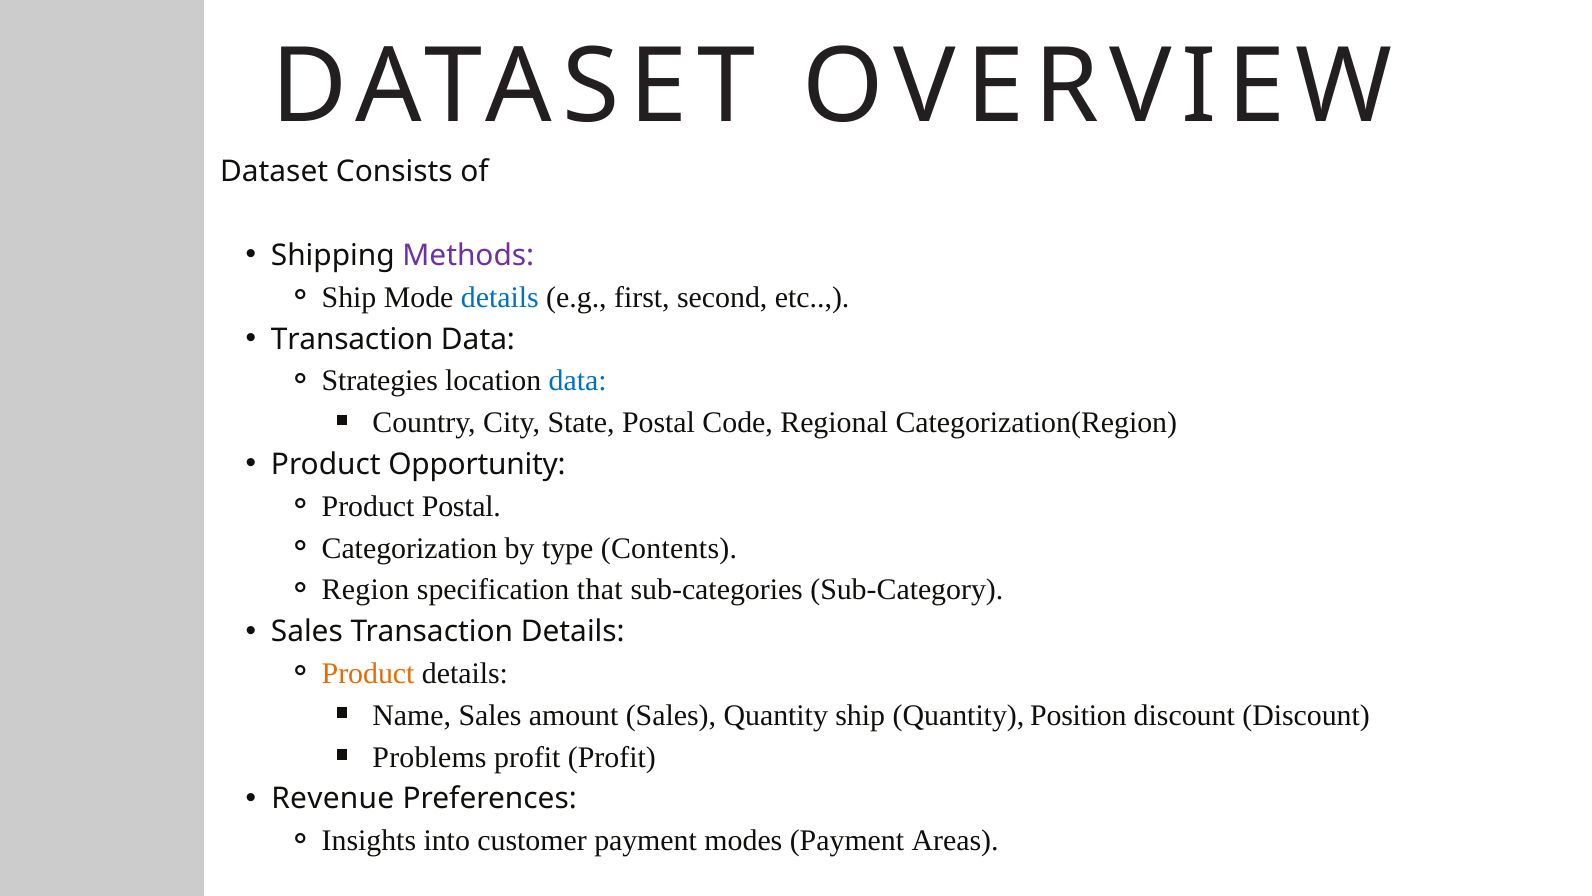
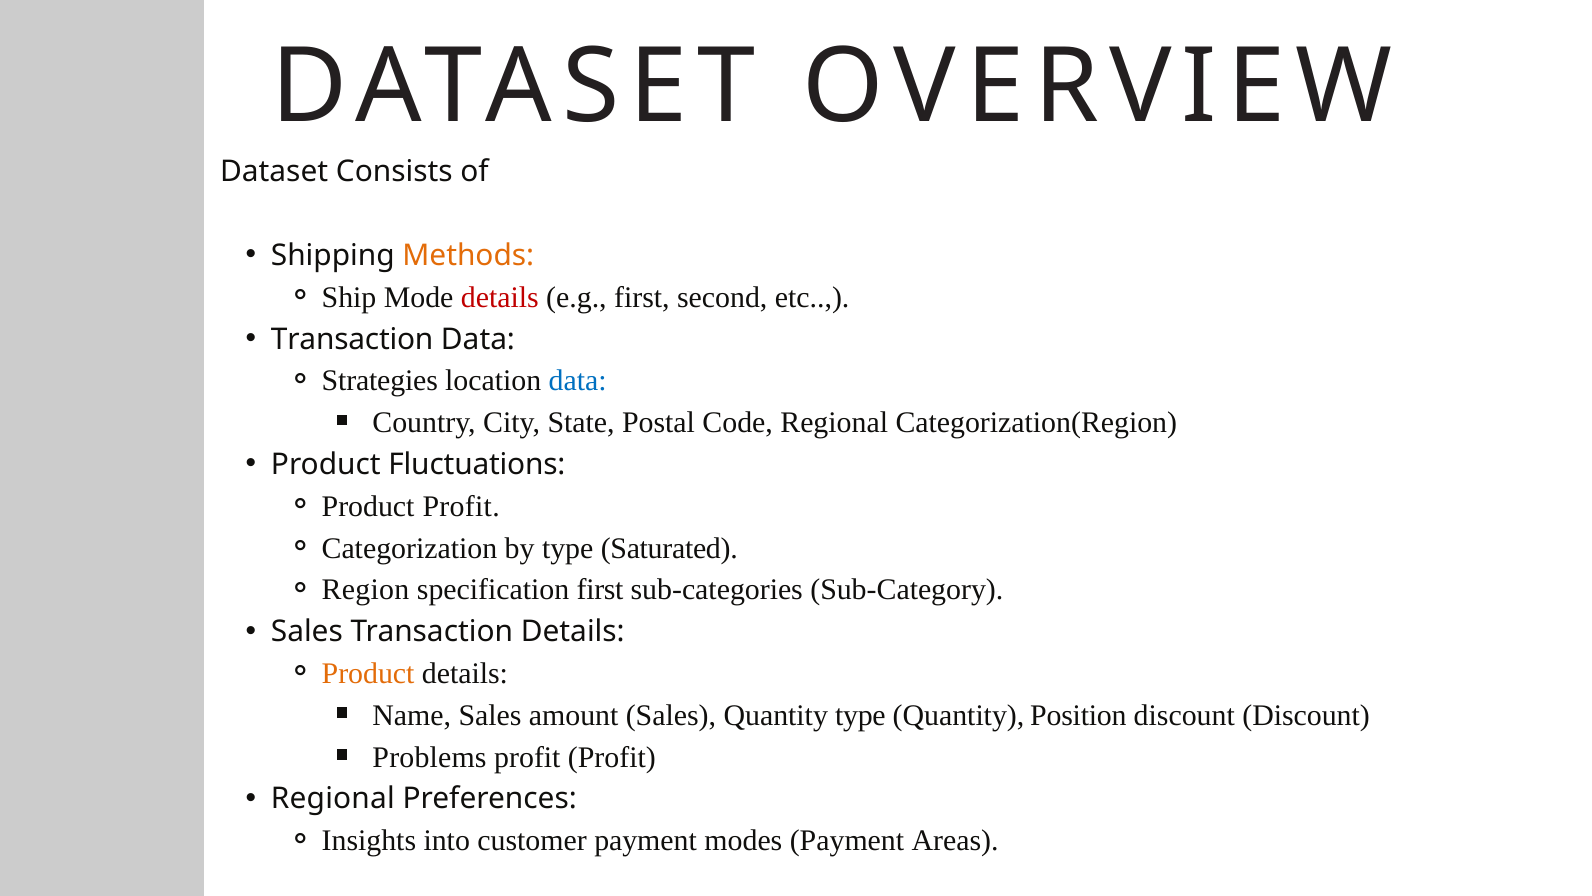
Methods colour: purple -> orange
details at (500, 297) colour: blue -> red
Opportunity: Opportunity -> Fluctuations
Product Postal: Postal -> Profit
Contents: Contents -> Saturated
specification that: that -> first
Quantity ship: ship -> type
Revenue at (333, 799): Revenue -> Regional
